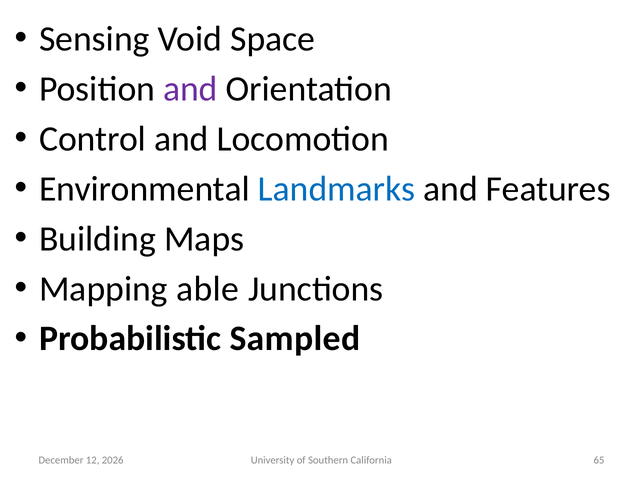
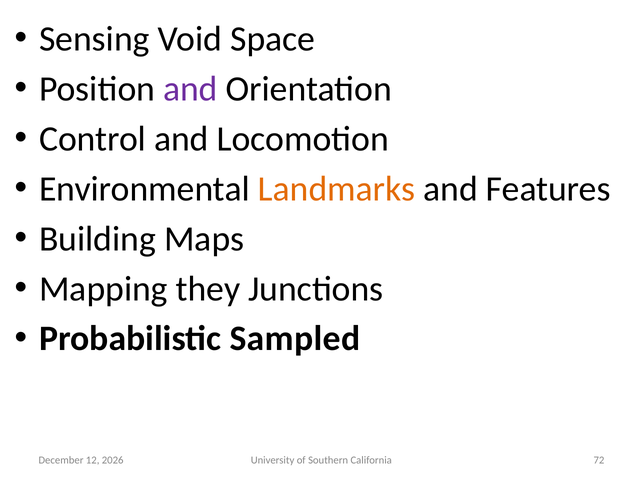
Landmarks colour: blue -> orange
able: able -> they
65: 65 -> 72
